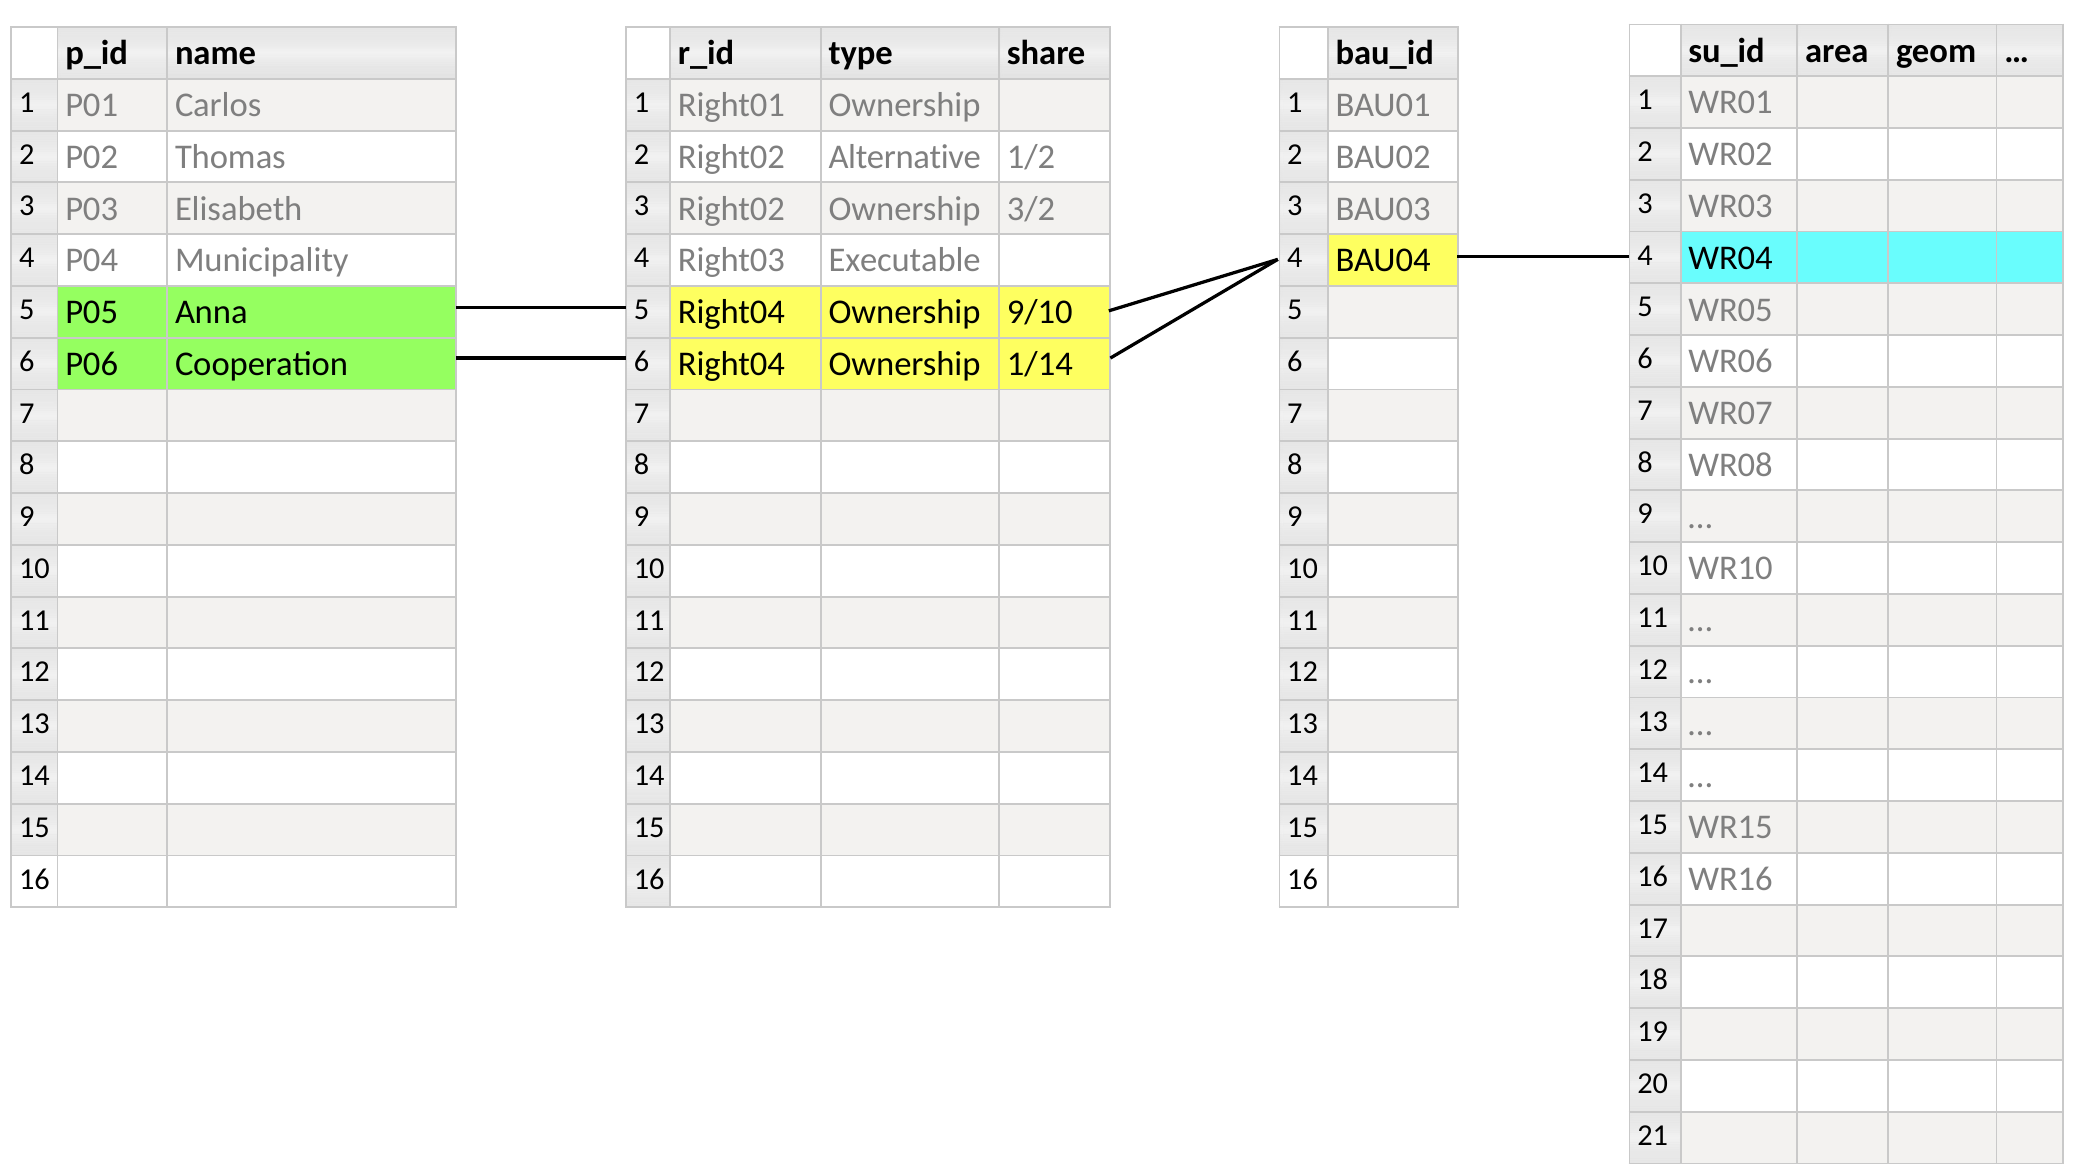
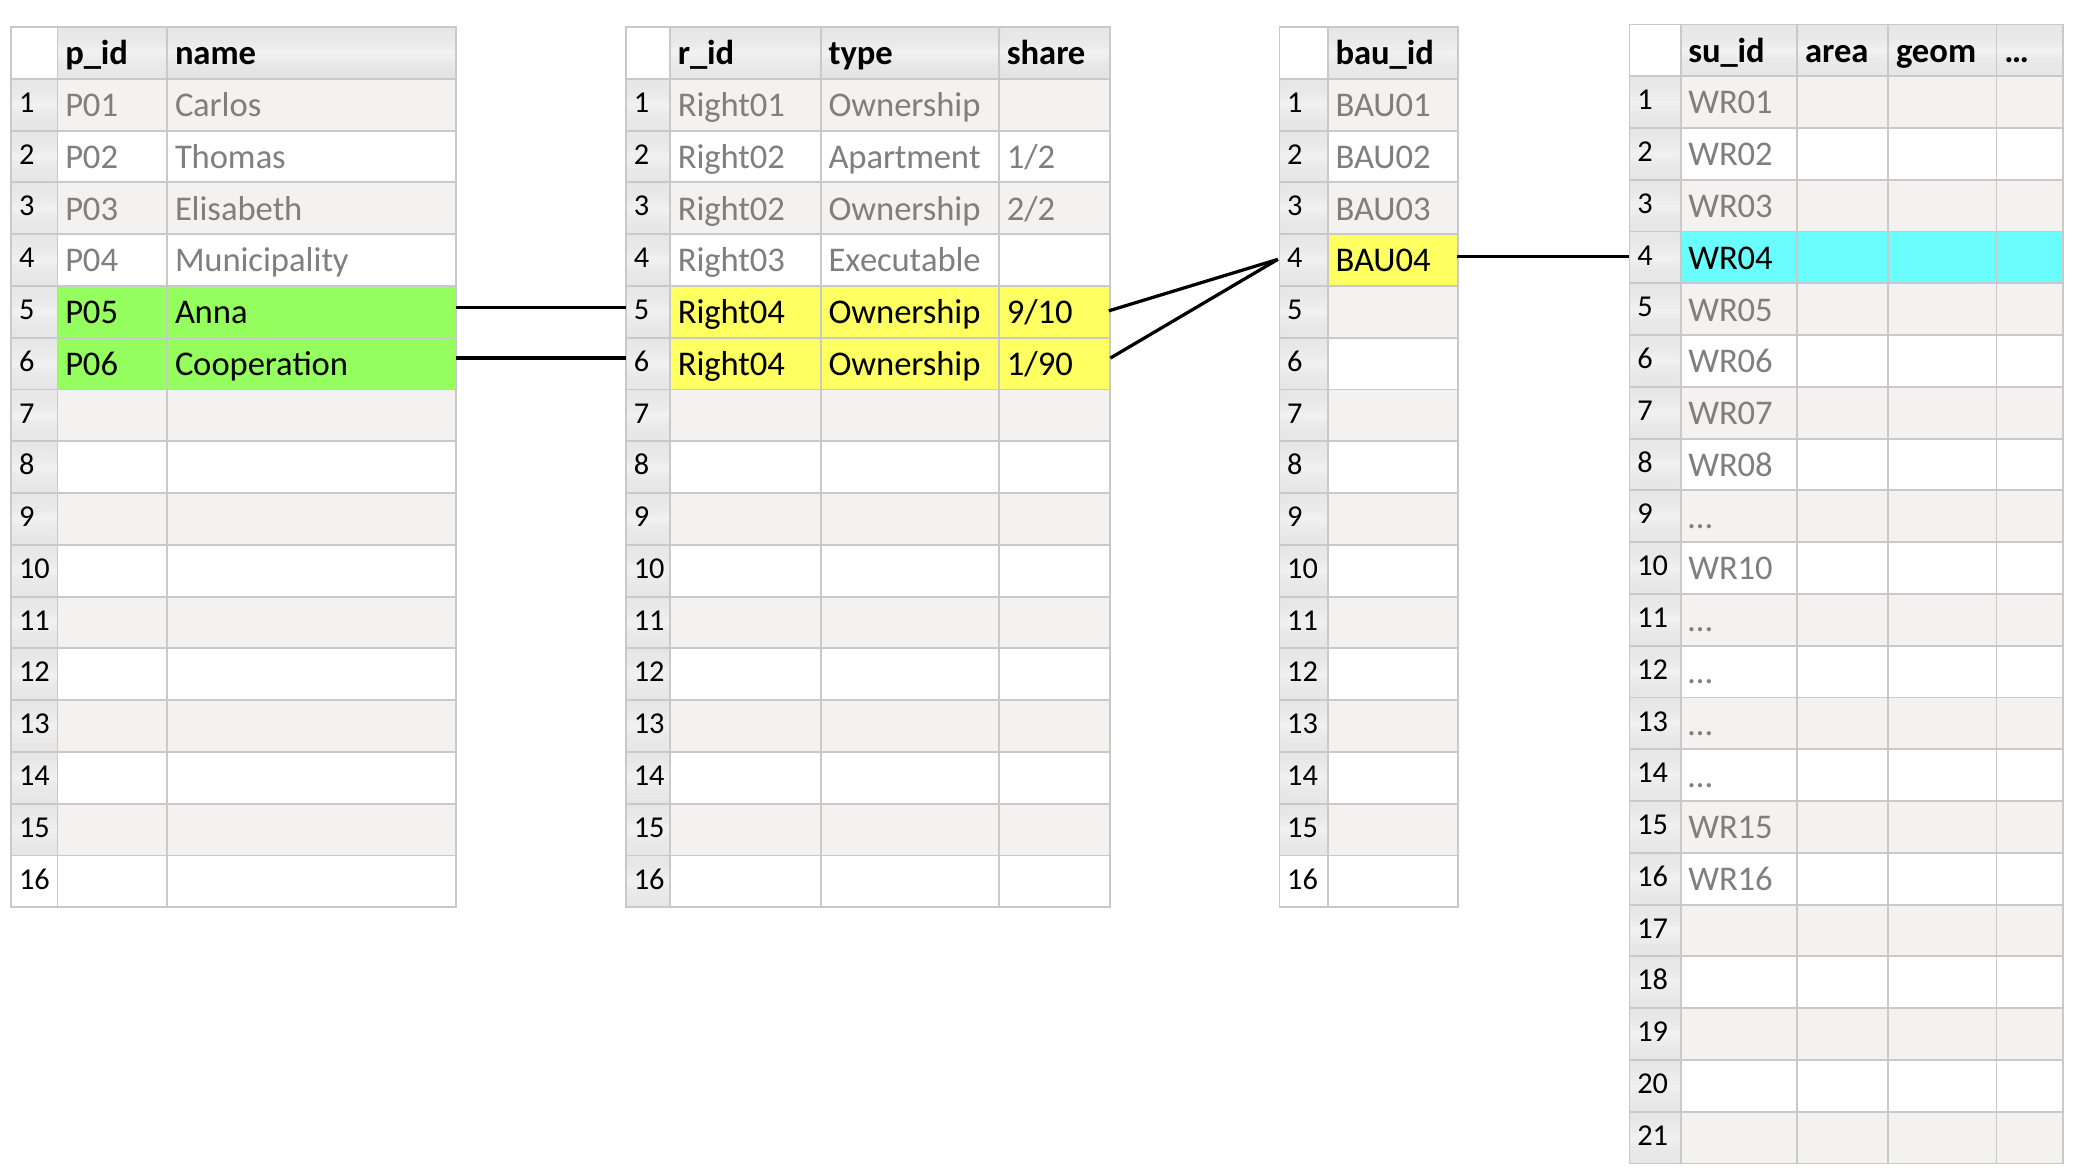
Alternative: Alternative -> Apartment
3/2: 3/2 -> 2/2
1/14: 1/14 -> 1/90
